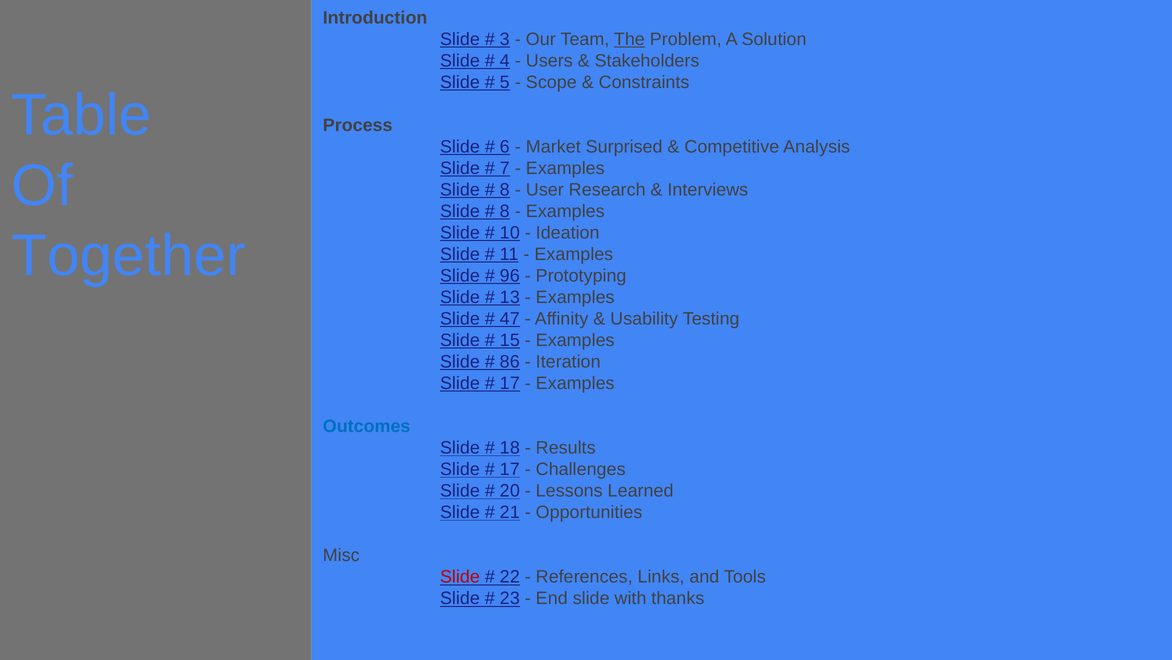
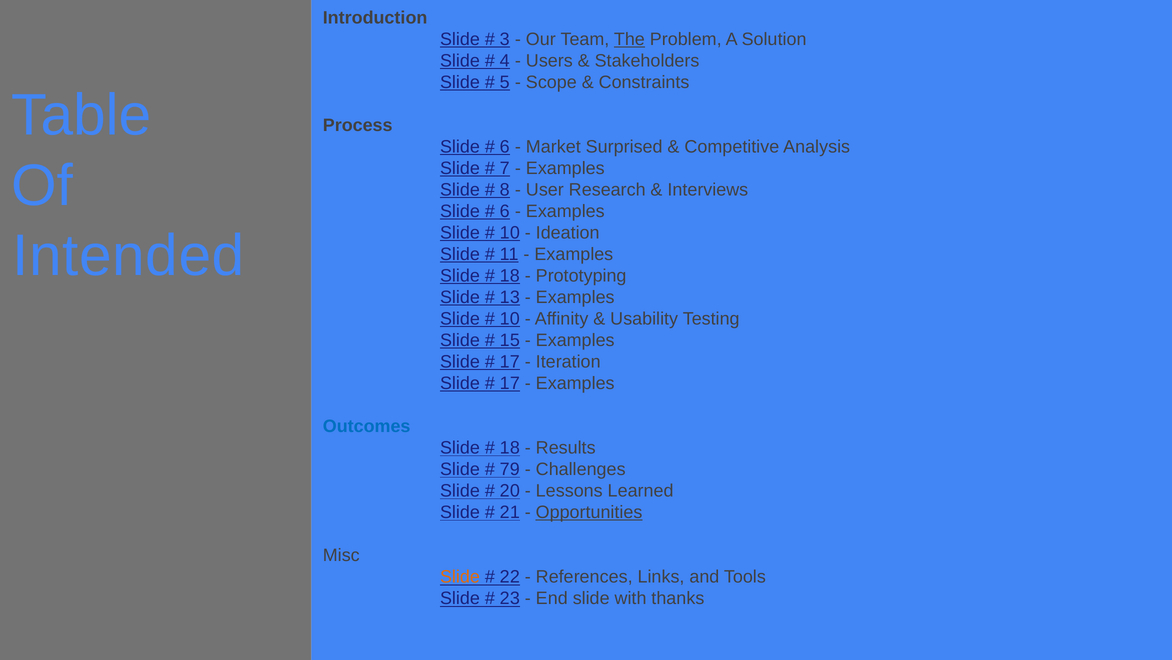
8 at (505, 211): 8 -> 6
Together: Together -> Intended
96 at (510, 276): 96 -> 18
47 at (510, 319): 47 -> 10
86 at (510, 362): 86 -> 17
17 at (510, 469): 17 -> 79
Opportunities underline: none -> present
Slide at (460, 577) colour: red -> orange
